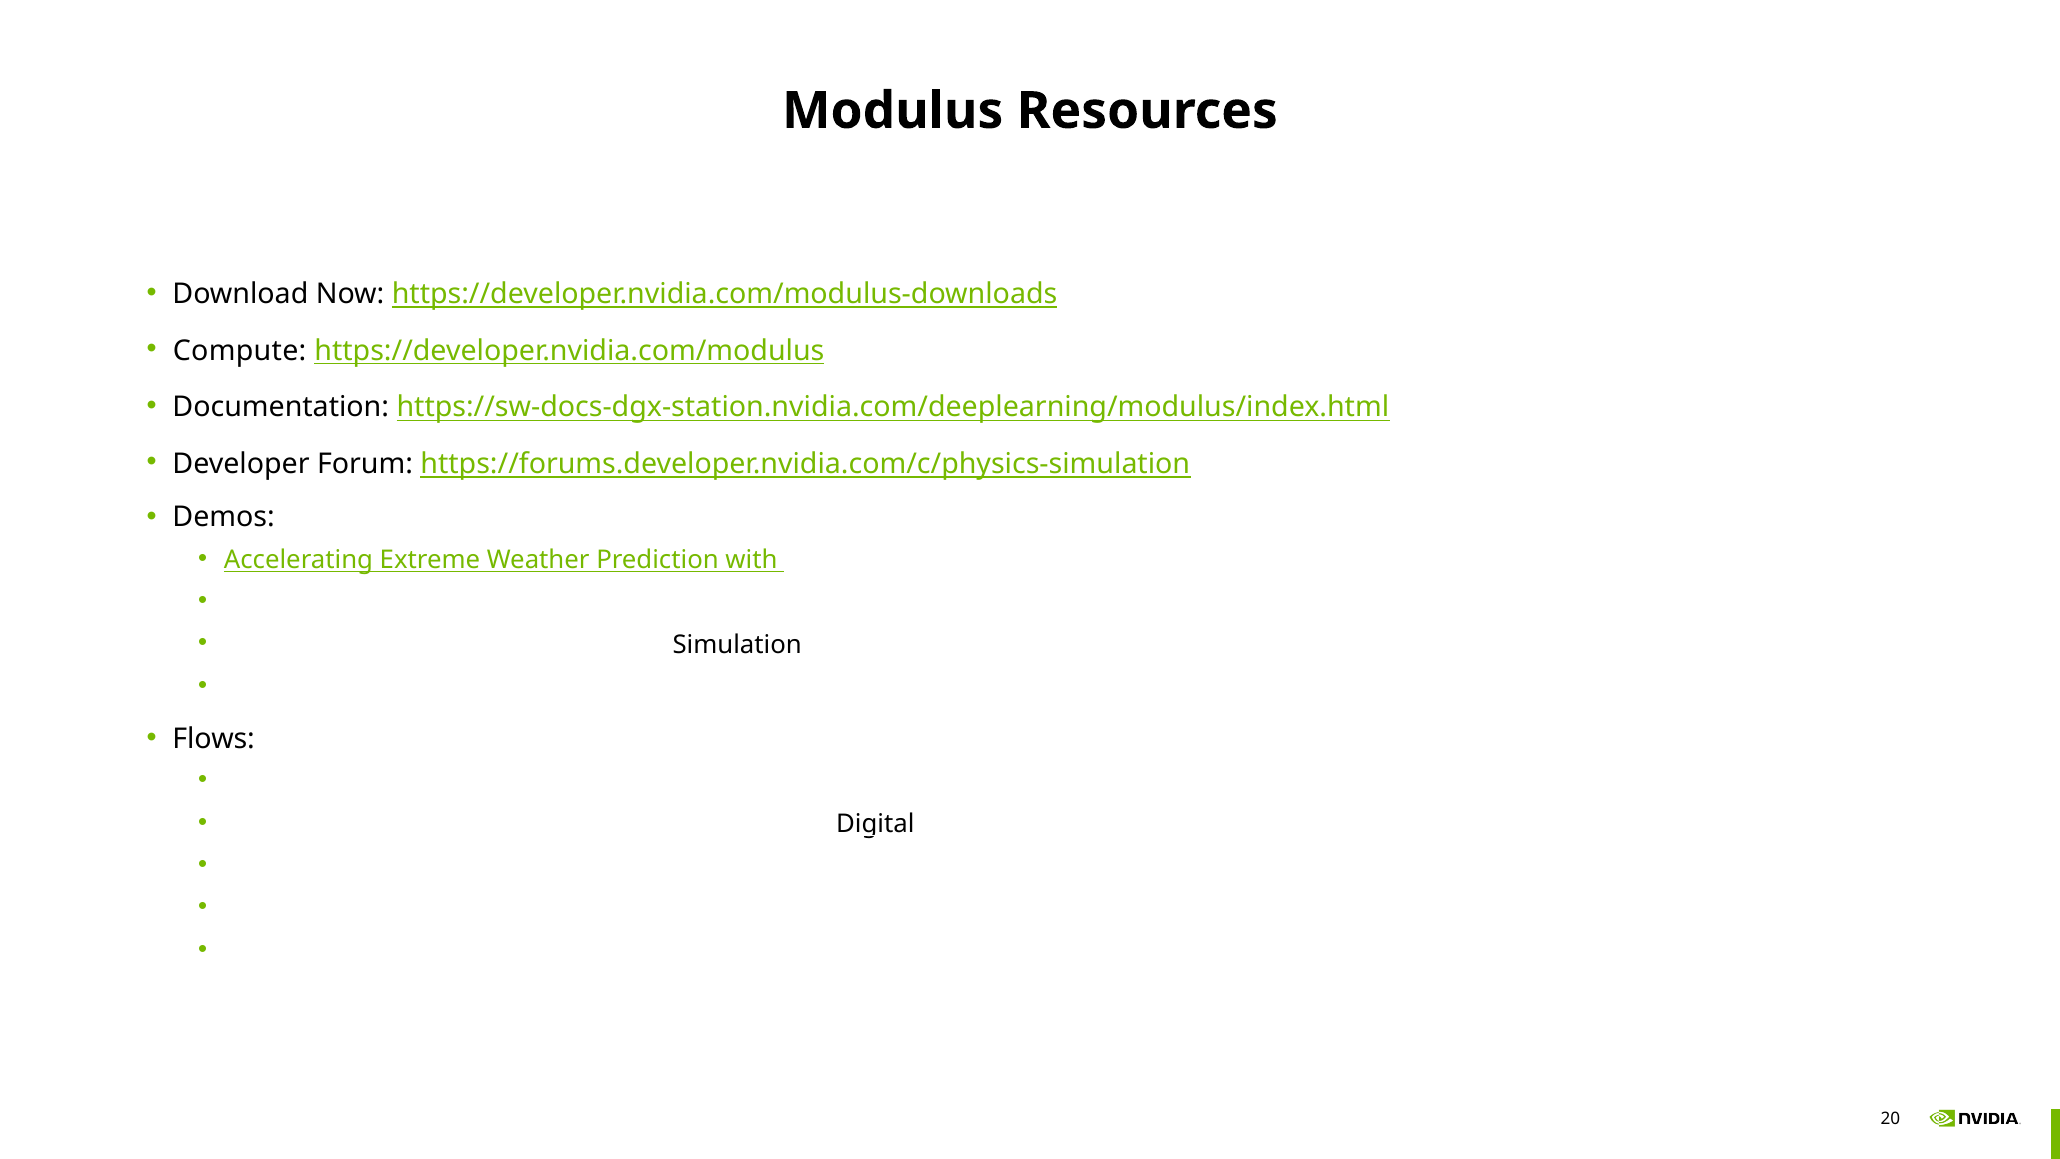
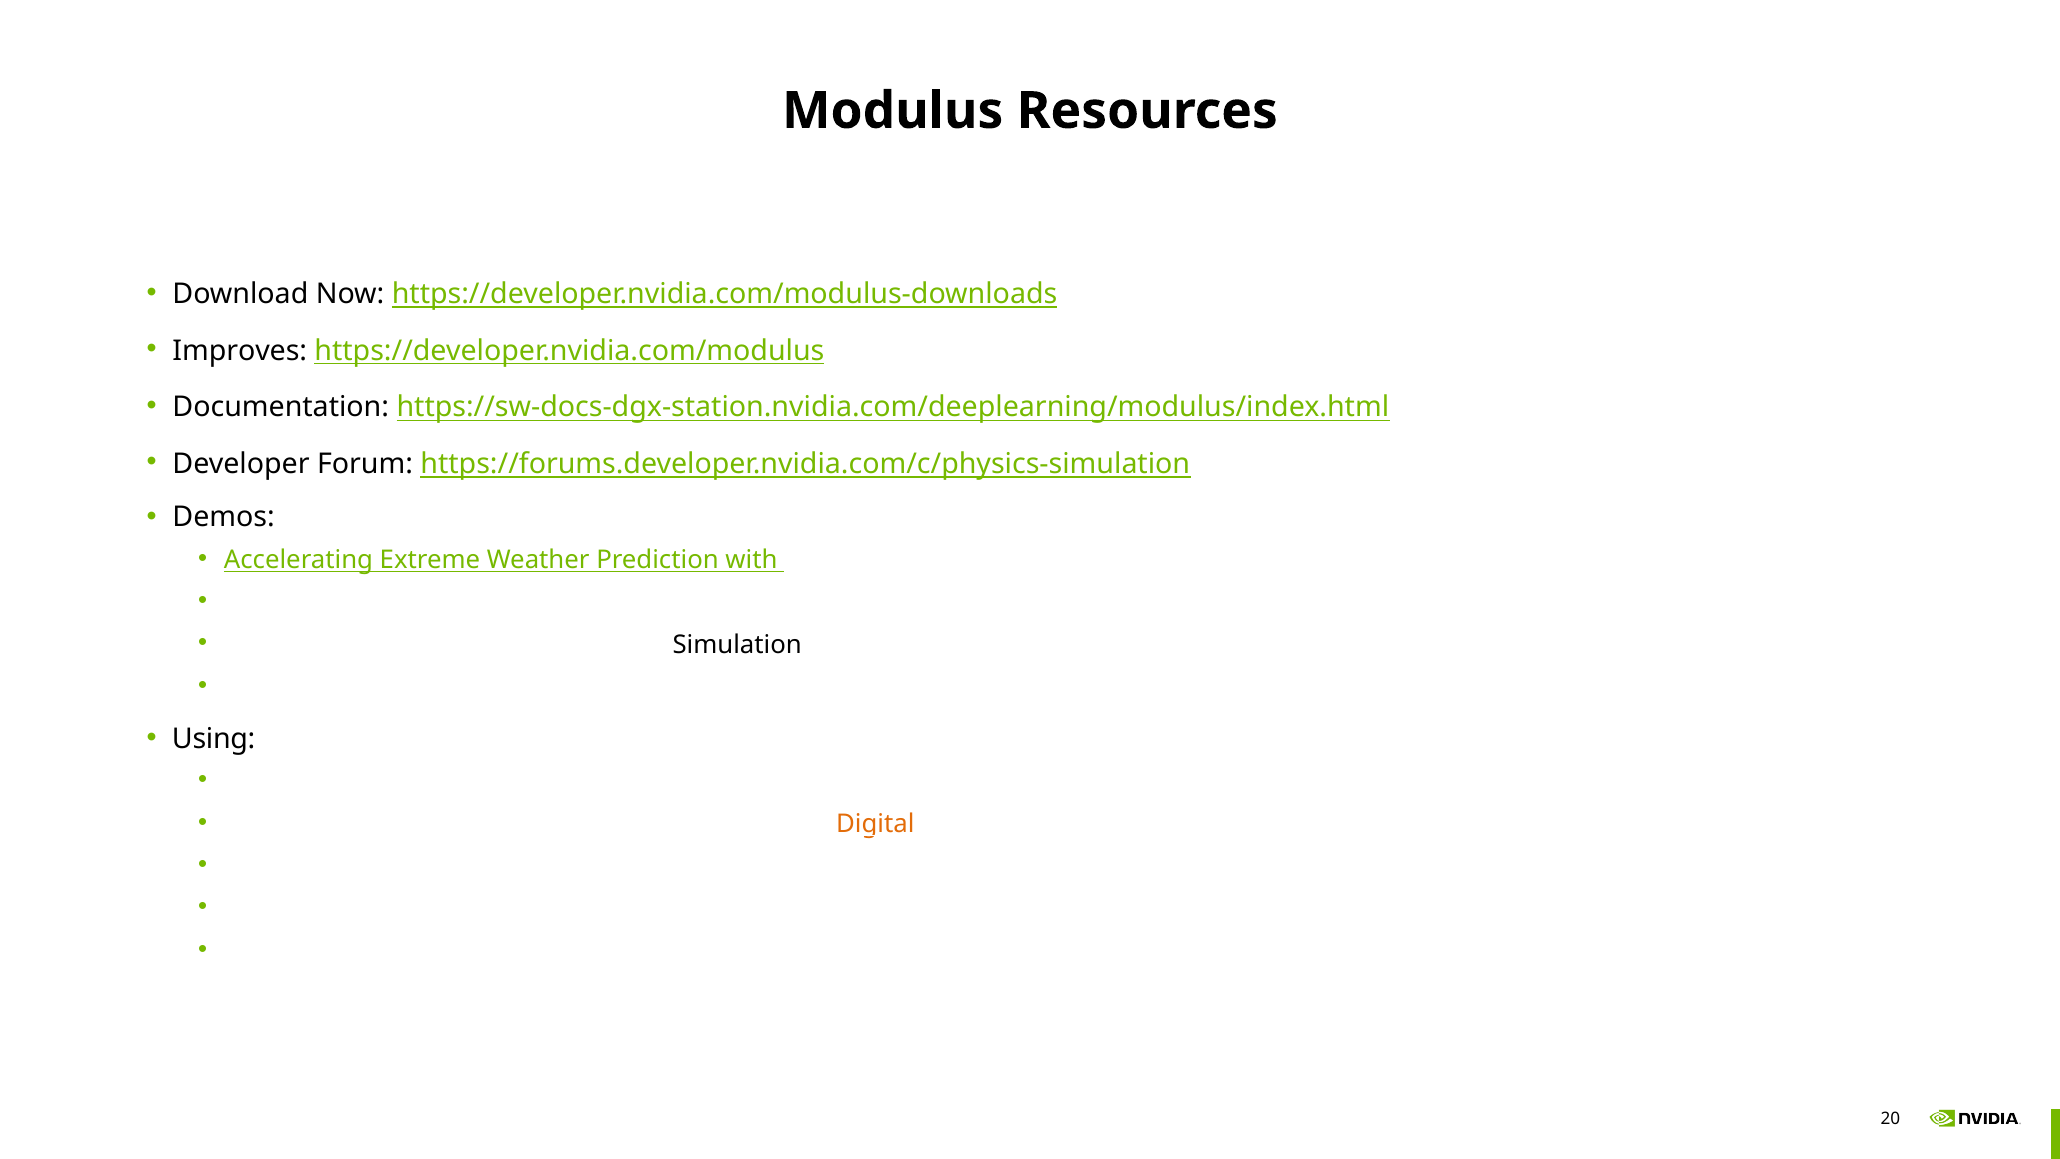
Compute: Compute -> Improves
Flows at (214, 738): Flows -> Using
Digital at (875, 824) colour: black -> orange
